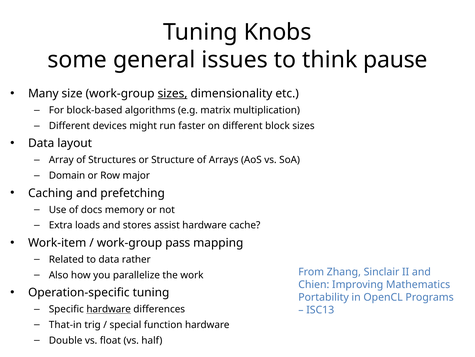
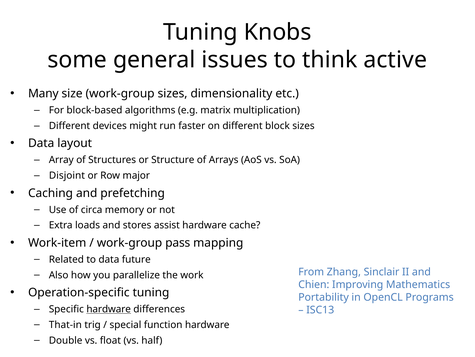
pause: pause -> active
sizes at (173, 93) underline: present -> none
Domain: Domain -> Disjoint
docs: docs -> circa
rather: rather -> future
